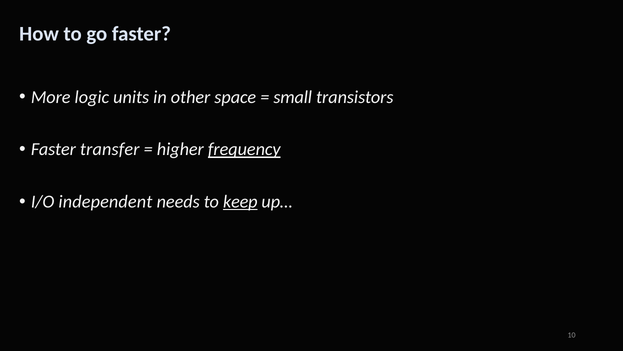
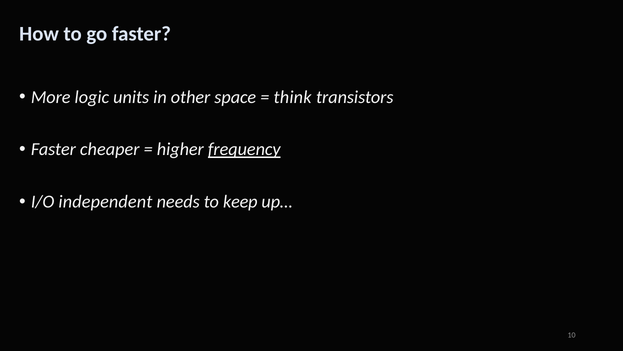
small: small -> think
transfer: transfer -> cheaper
keep underline: present -> none
